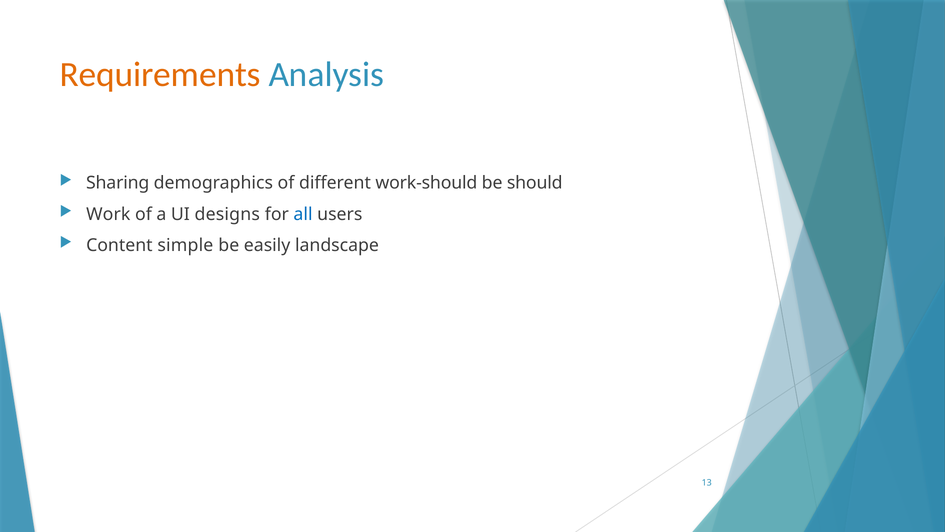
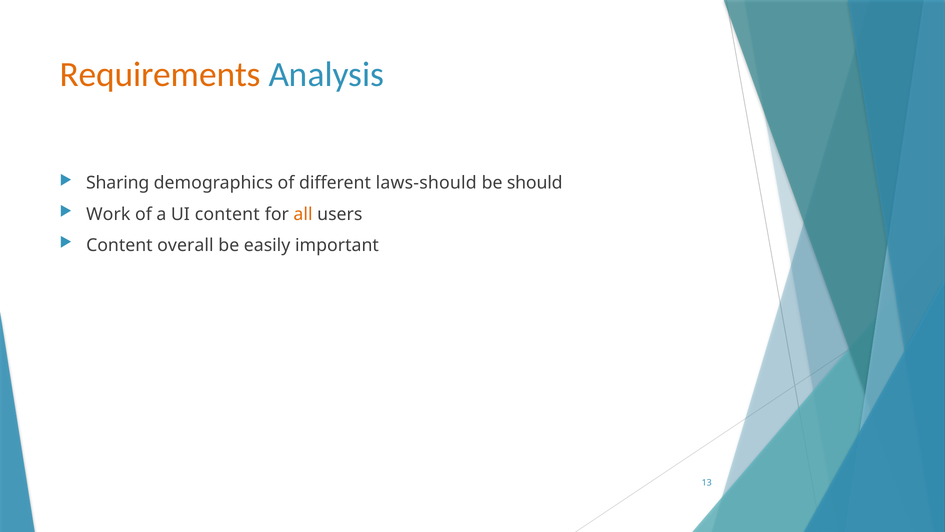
work-should: work-should -> laws-should
UI designs: designs -> content
all colour: blue -> orange
simple: simple -> overall
landscape: landscape -> important
